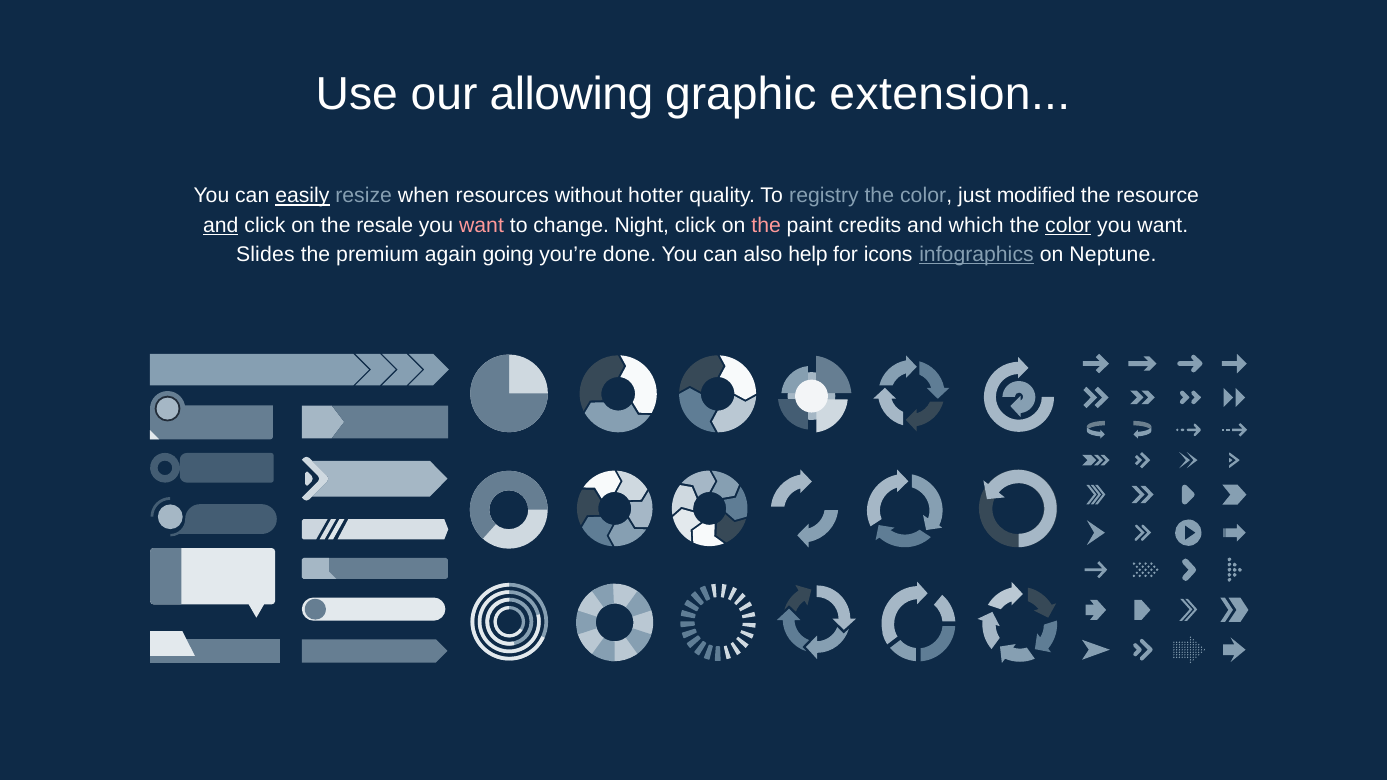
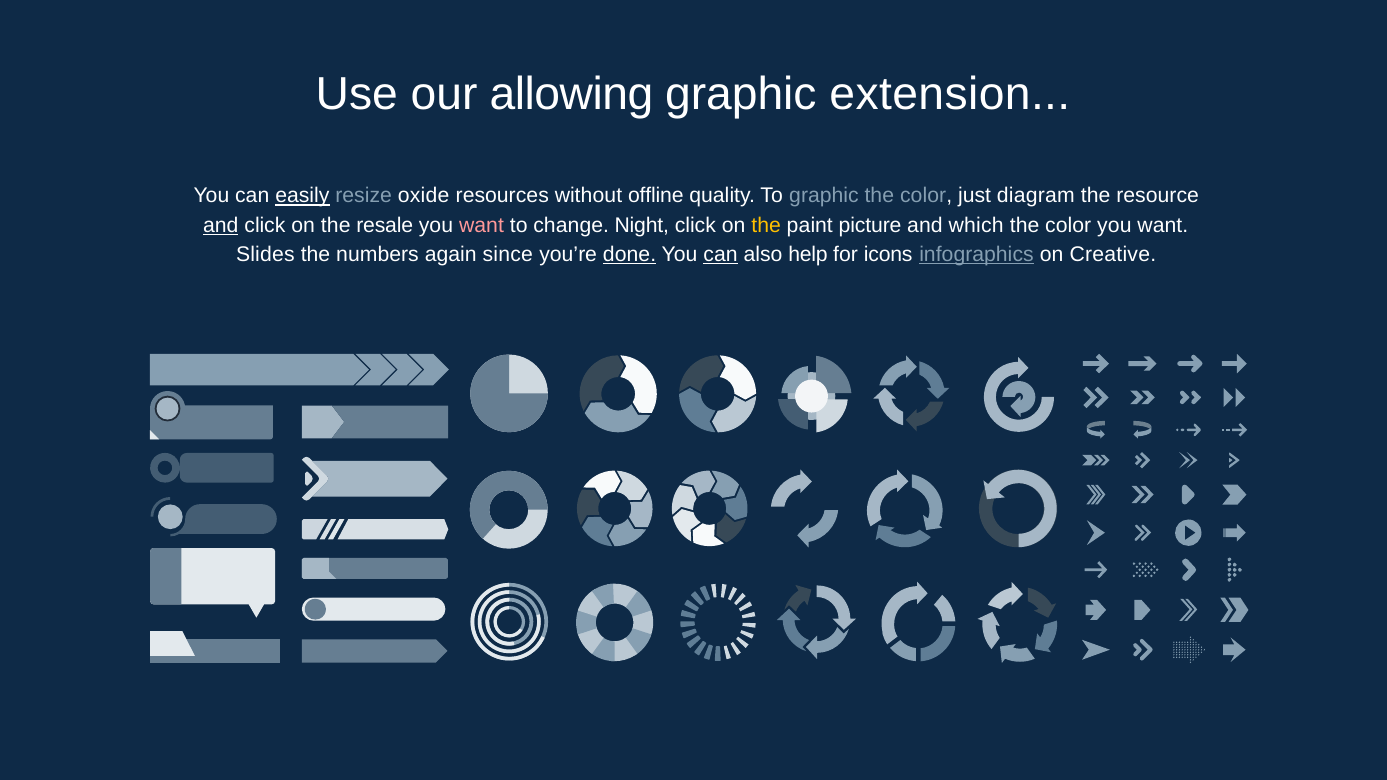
when: when -> oxide
hotter: hotter -> offline
To registry: registry -> graphic
modified: modified -> diagram
the at (766, 225) colour: pink -> yellow
credits: credits -> picture
color at (1068, 225) underline: present -> none
premium: premium -> numbers
going: going -> since
done underline: none -> present
can at (721, 254) underline: none -> present
Neptune: Neptune -> Creative
